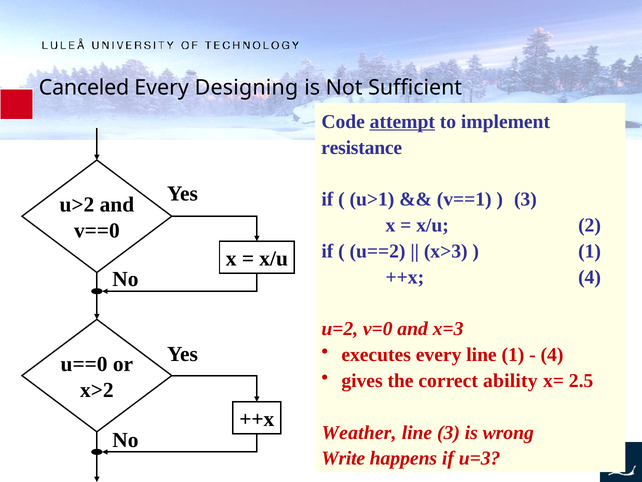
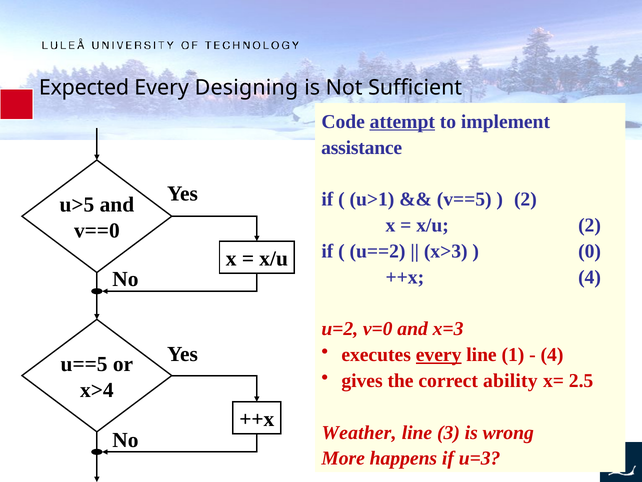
Canceled: Canceled -> Expected
resistance: resistance -> assistance
v==1: v==1 -> v==5
3 at (525, 199): 3 -> 2
u>2: u>2 -> u>5
1 at (590, 251): 1 -> 0
every at (439, 355) underline: none -> present
u==0: u==0 -> u==5
x>2: x>2 -> x>4
Write: Write -> More
